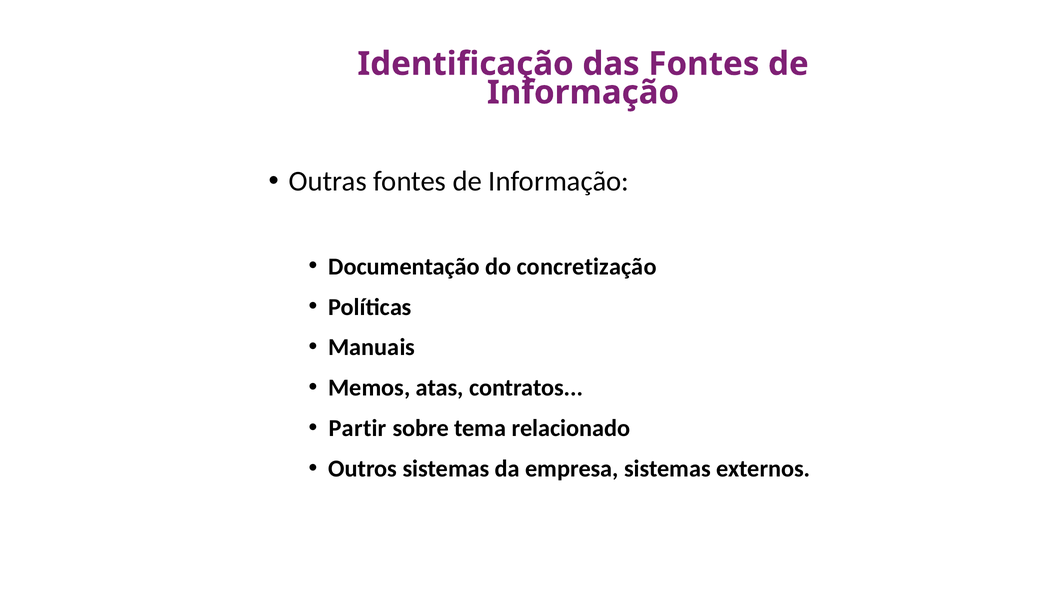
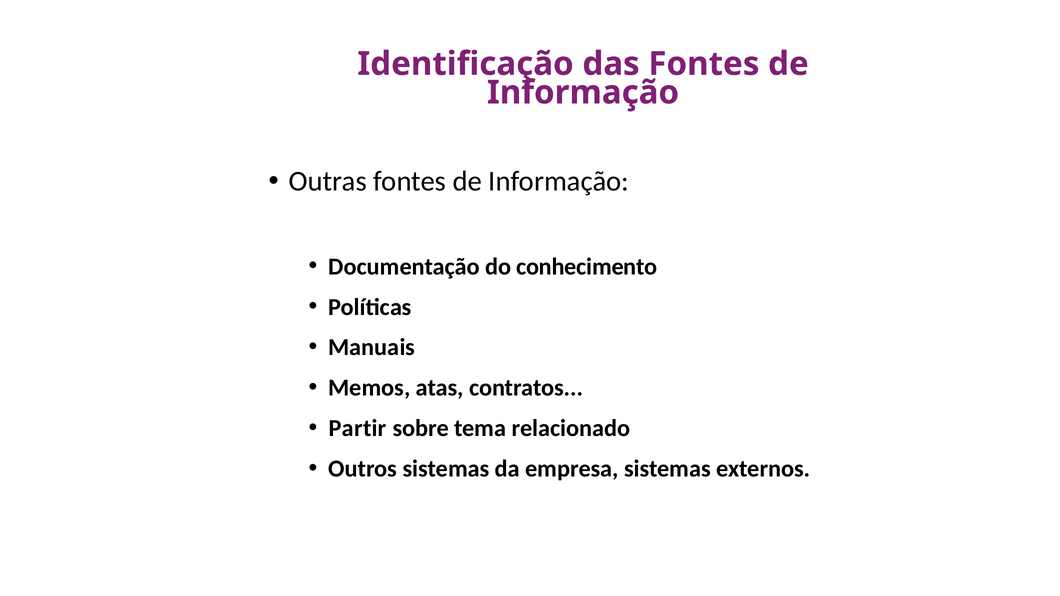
concretização: concretização -> conhecimento
